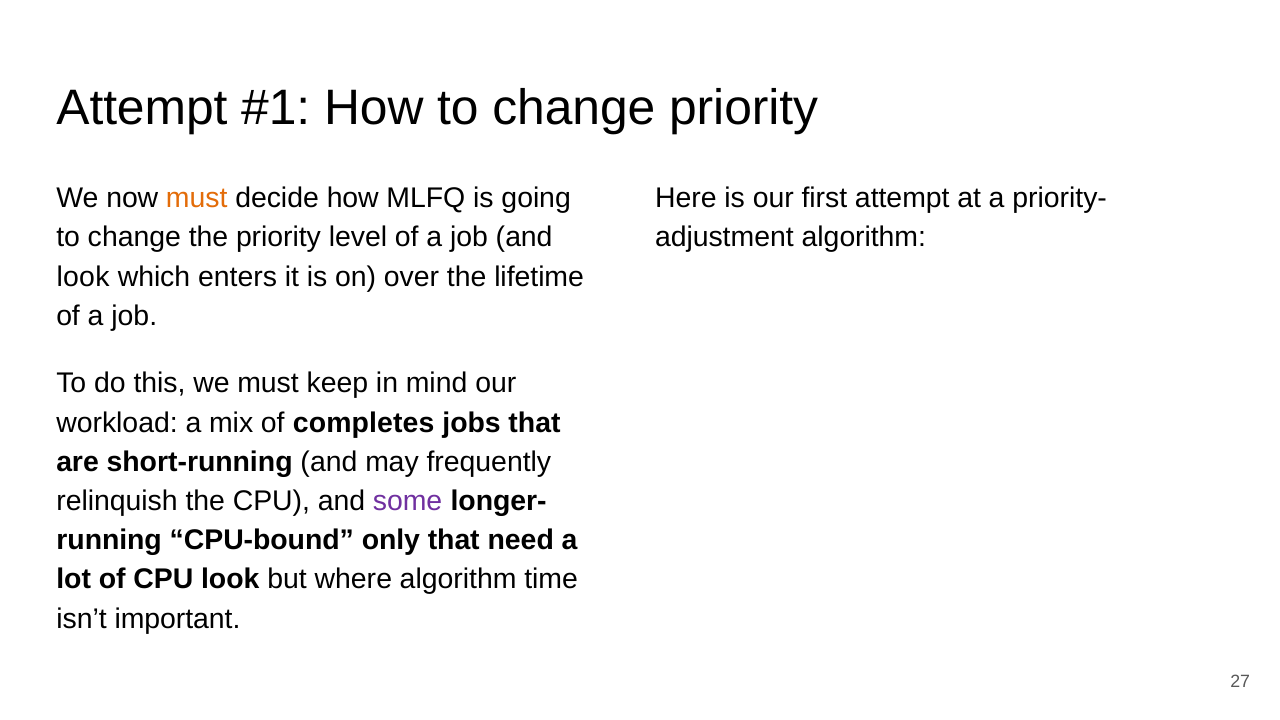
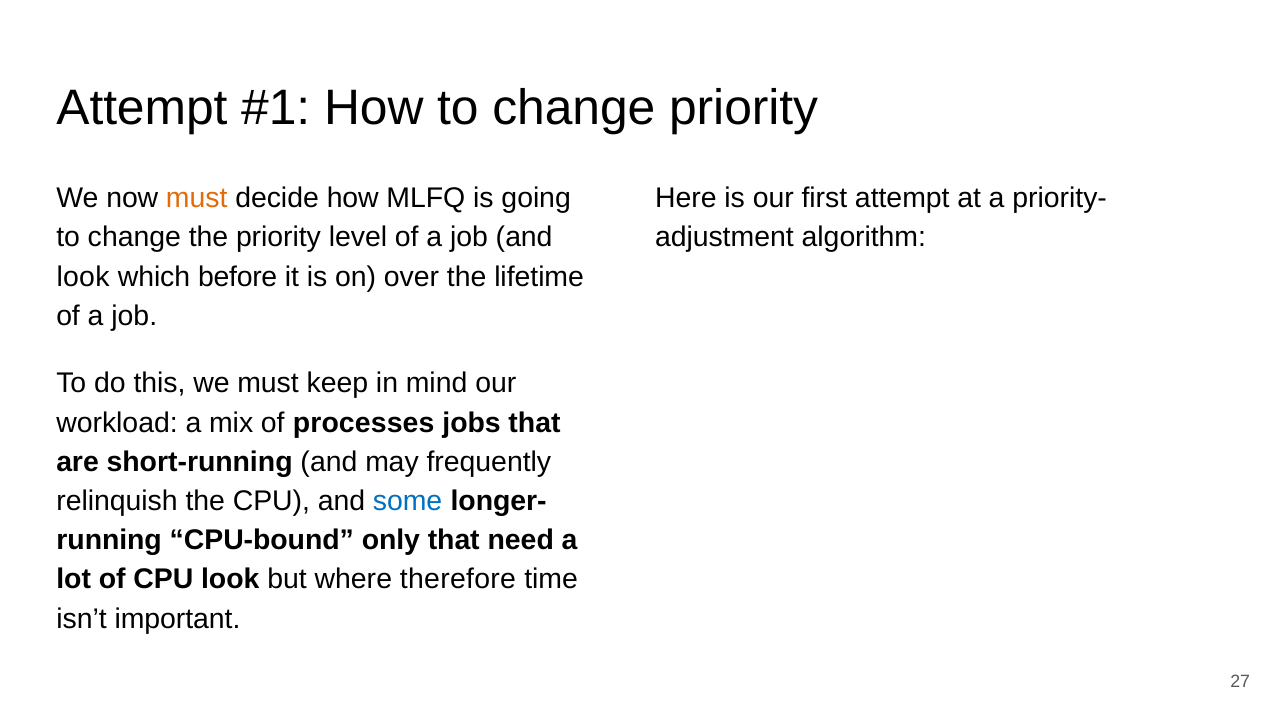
enters: enters -> before
completes: completes -> processes
some colour: purple -> blue
where algorithm: algorithm -> therefore
